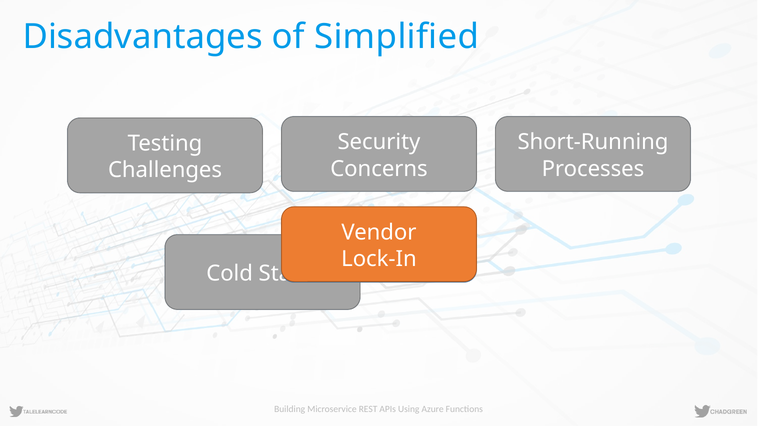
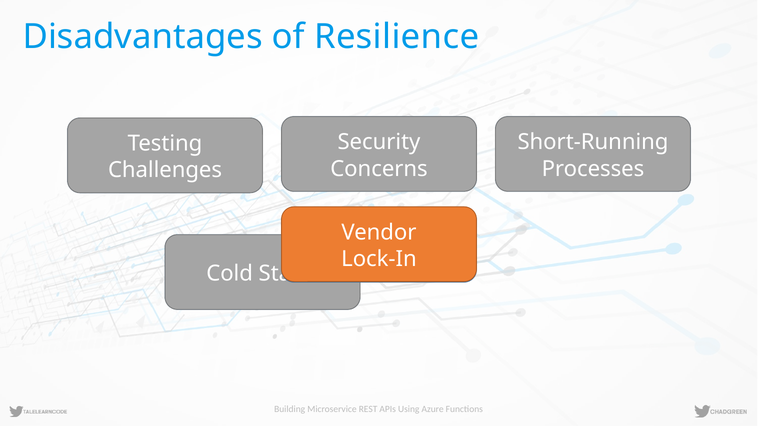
of Simplified: Simplified -> Resilience
